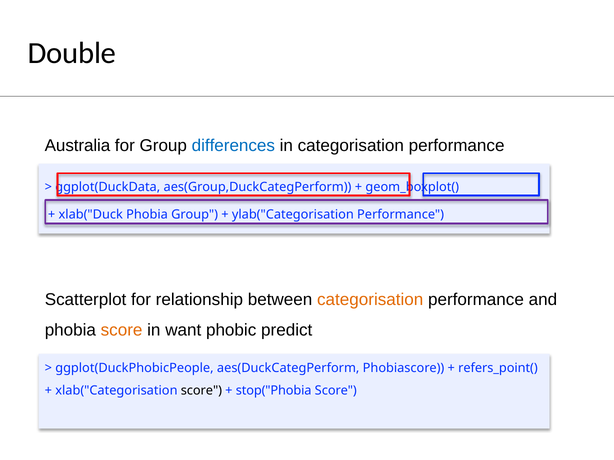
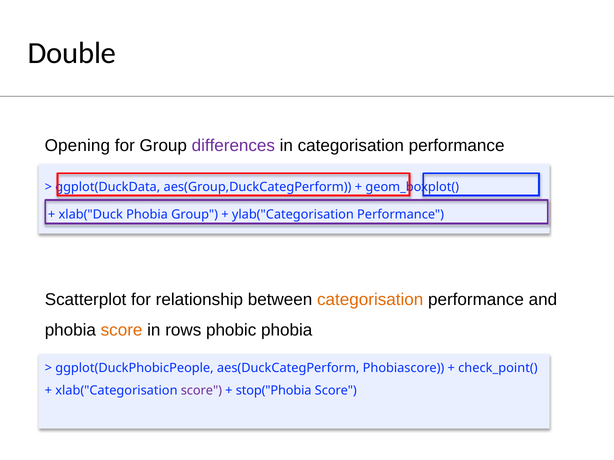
Australia: Australia -> Opening
differences colour: blue -> purple
want: want -> rows
phobic predict: predict -> phobia
refers_point(: refers_point( -> check_point(
score at (201, 391) colour: black -> purple
